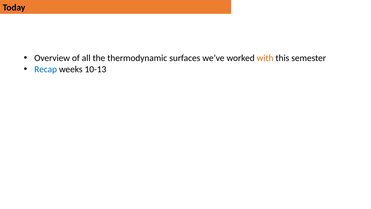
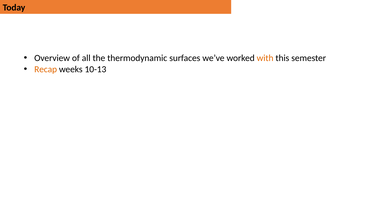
Recap colour: blue -> orange
